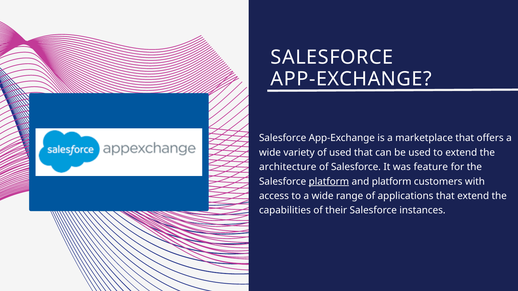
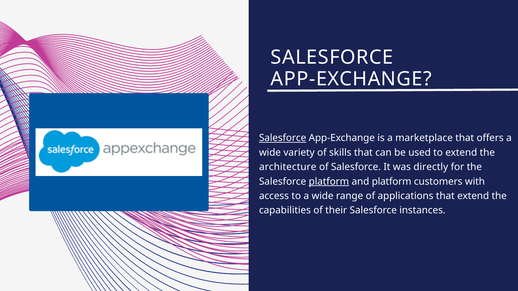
Salesforce at (283, 138) underline: none -> present
of used: used -> skills
feature: feature -> directly
